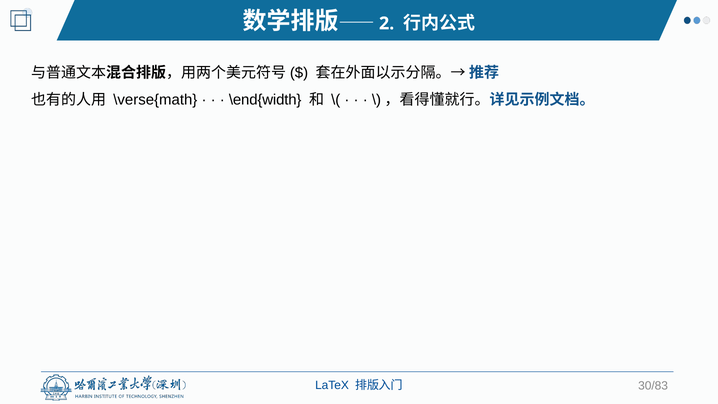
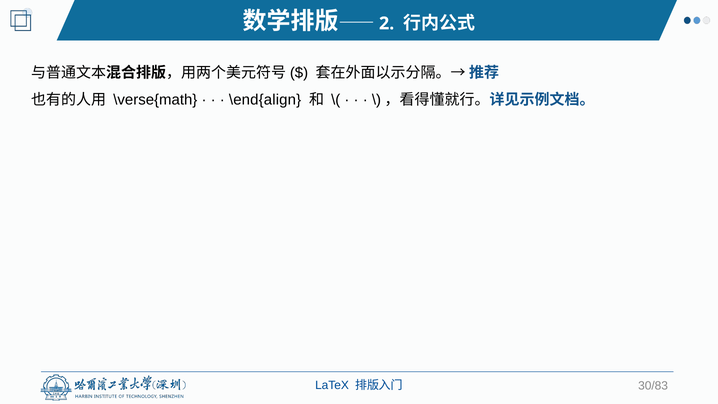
\end{width: \end{width -> \end{align
